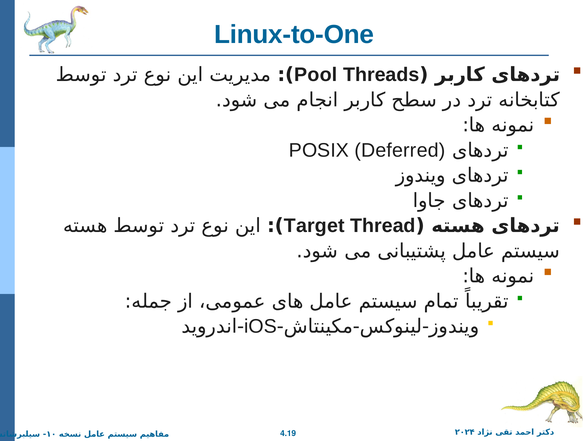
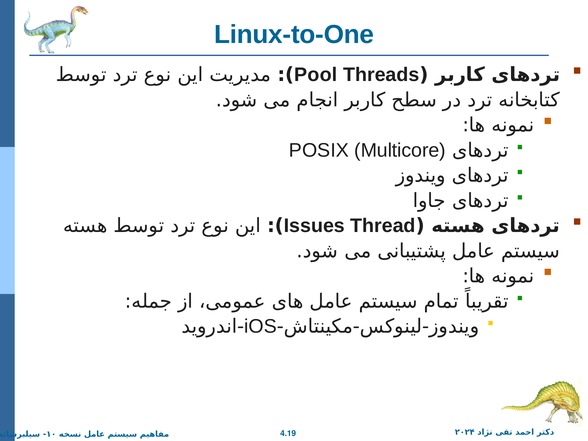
Deferred: Deferred -> Multicore
Target: Target -> Issues
